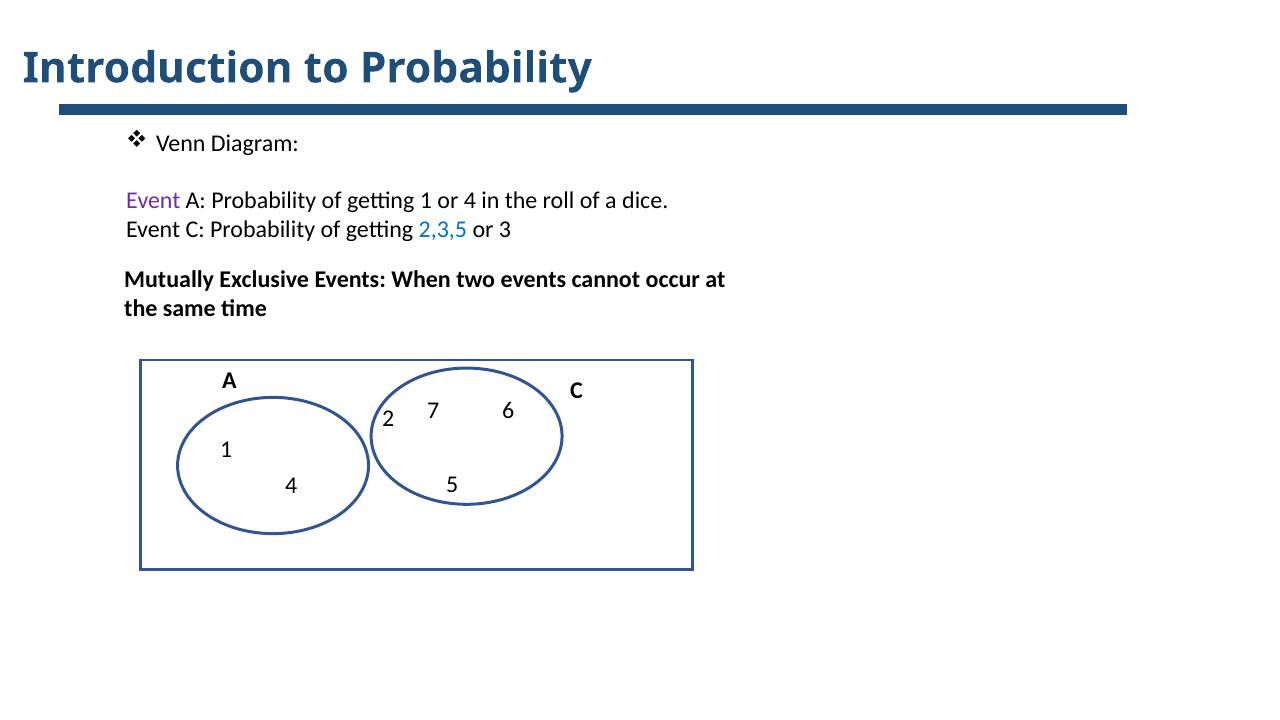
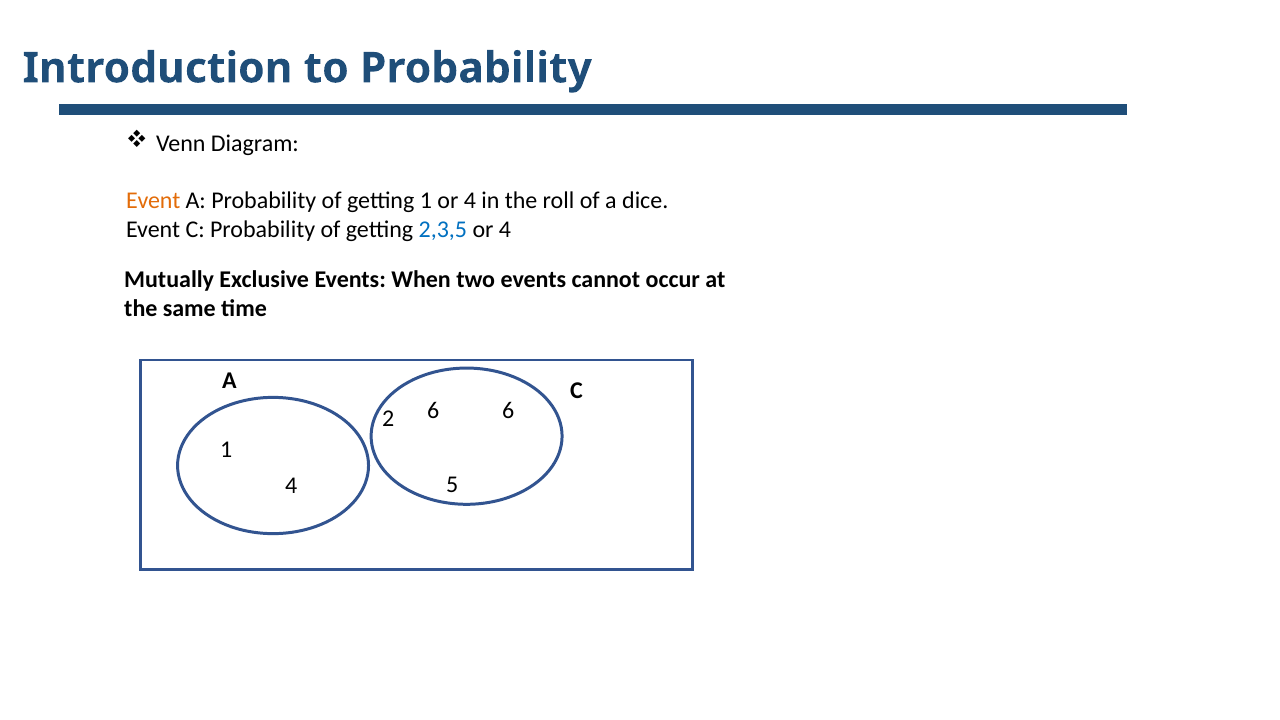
Event at (153, 201) colour: purple -> orange
3 at (505, 230): 3 -> 4
2 7: 7 -> 6
